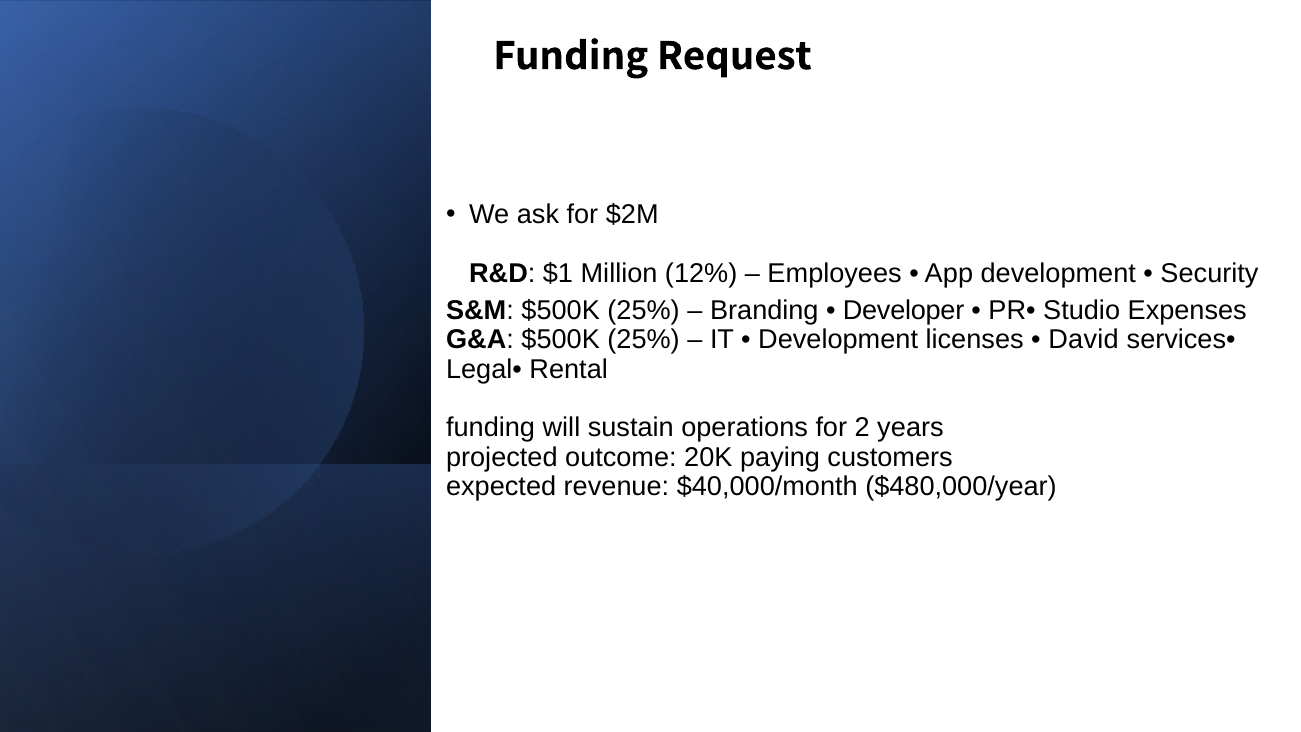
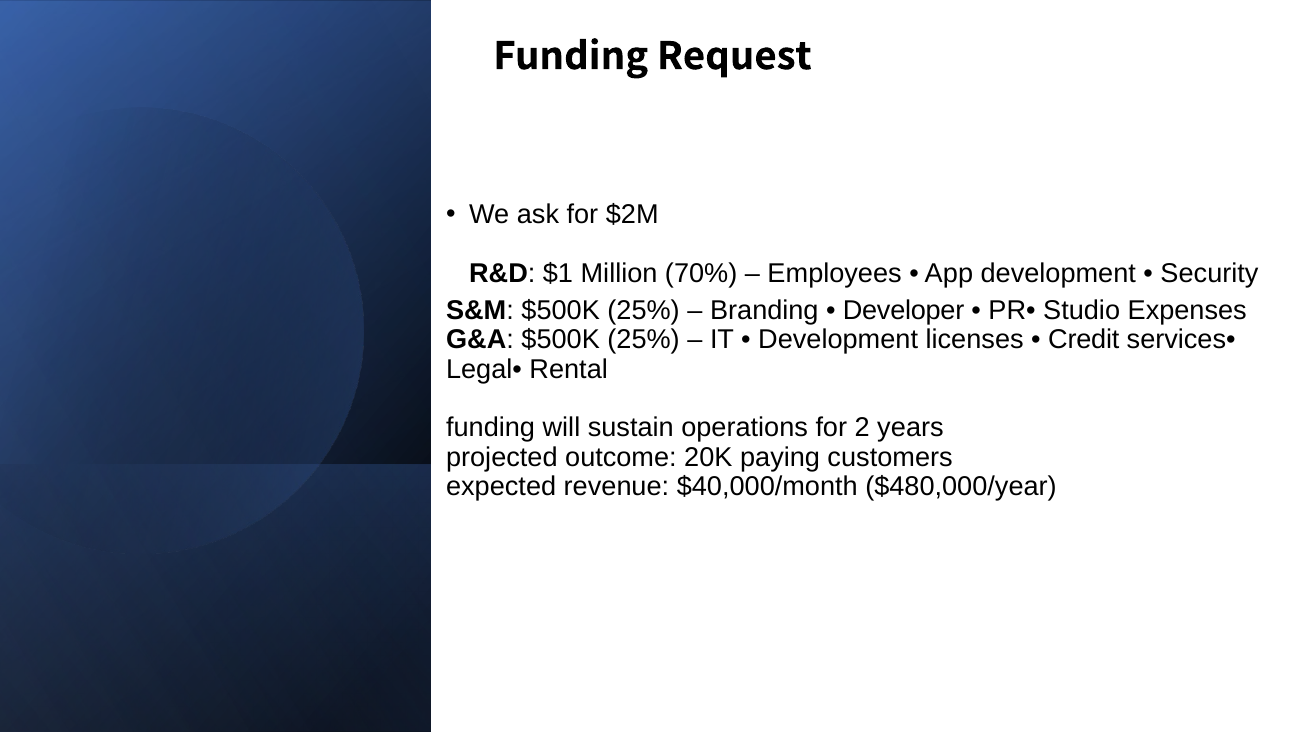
12%: 12% -> 70%
David: David -> Credit
